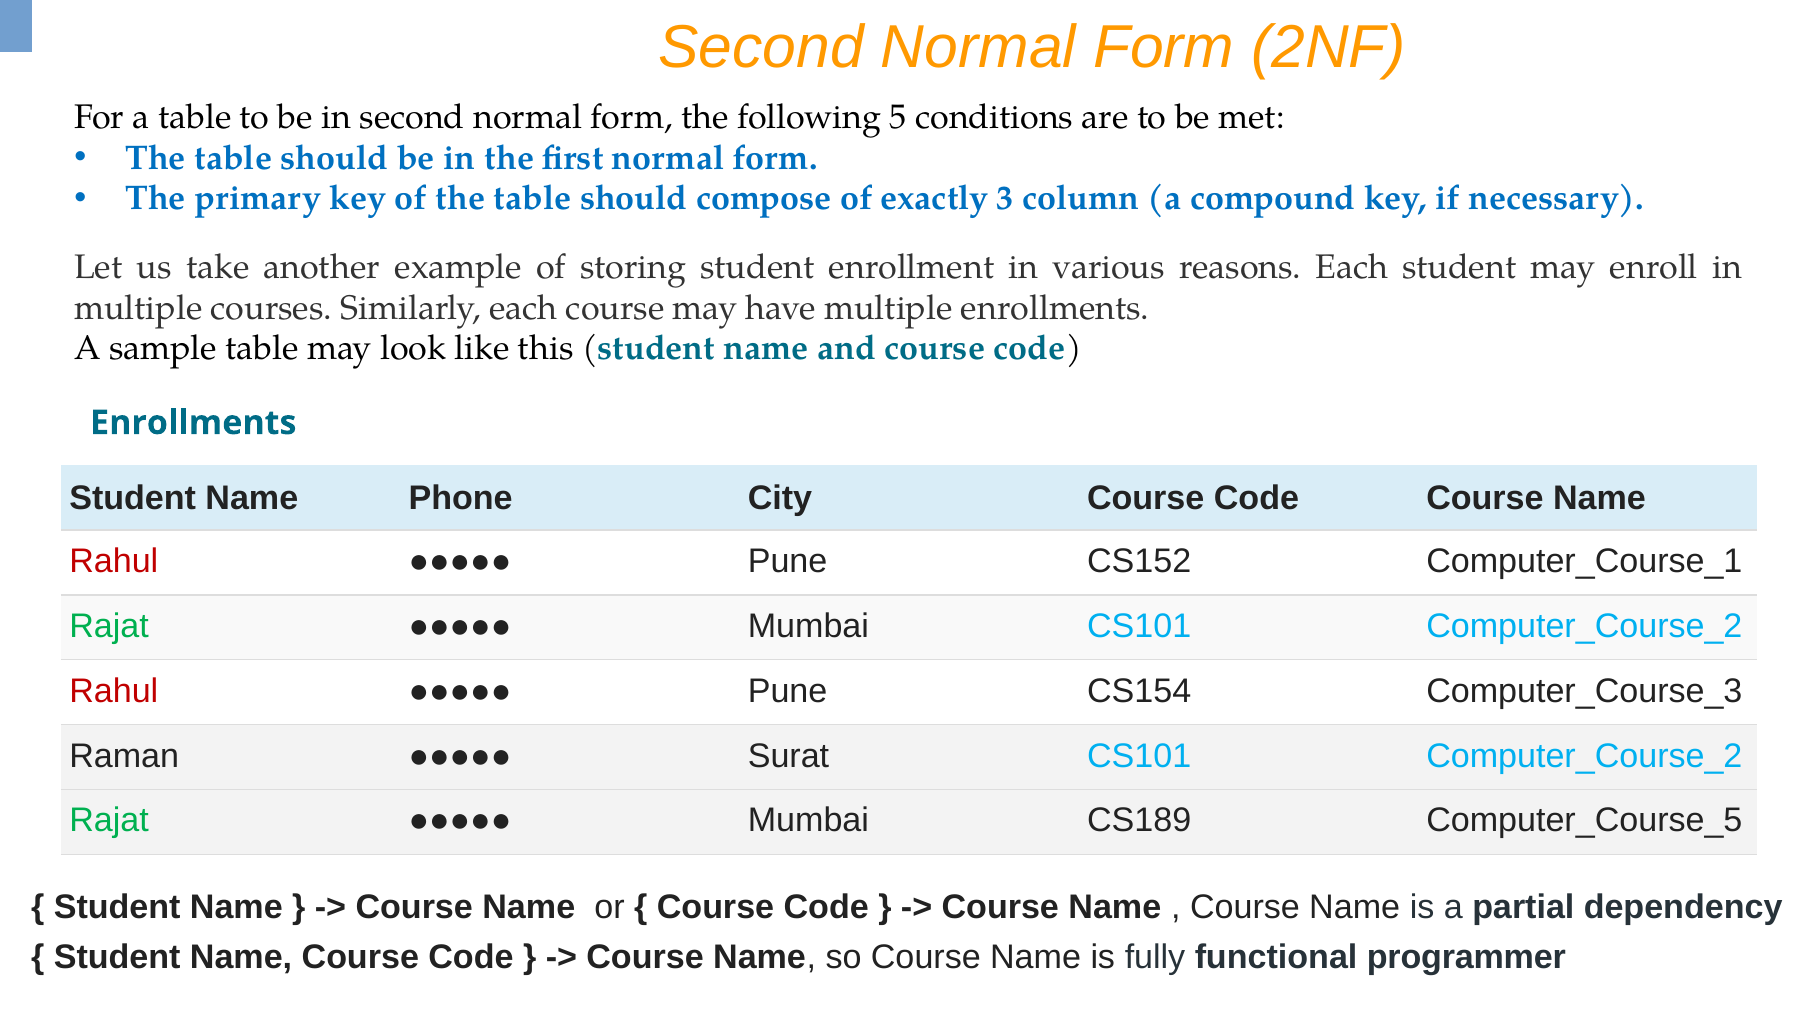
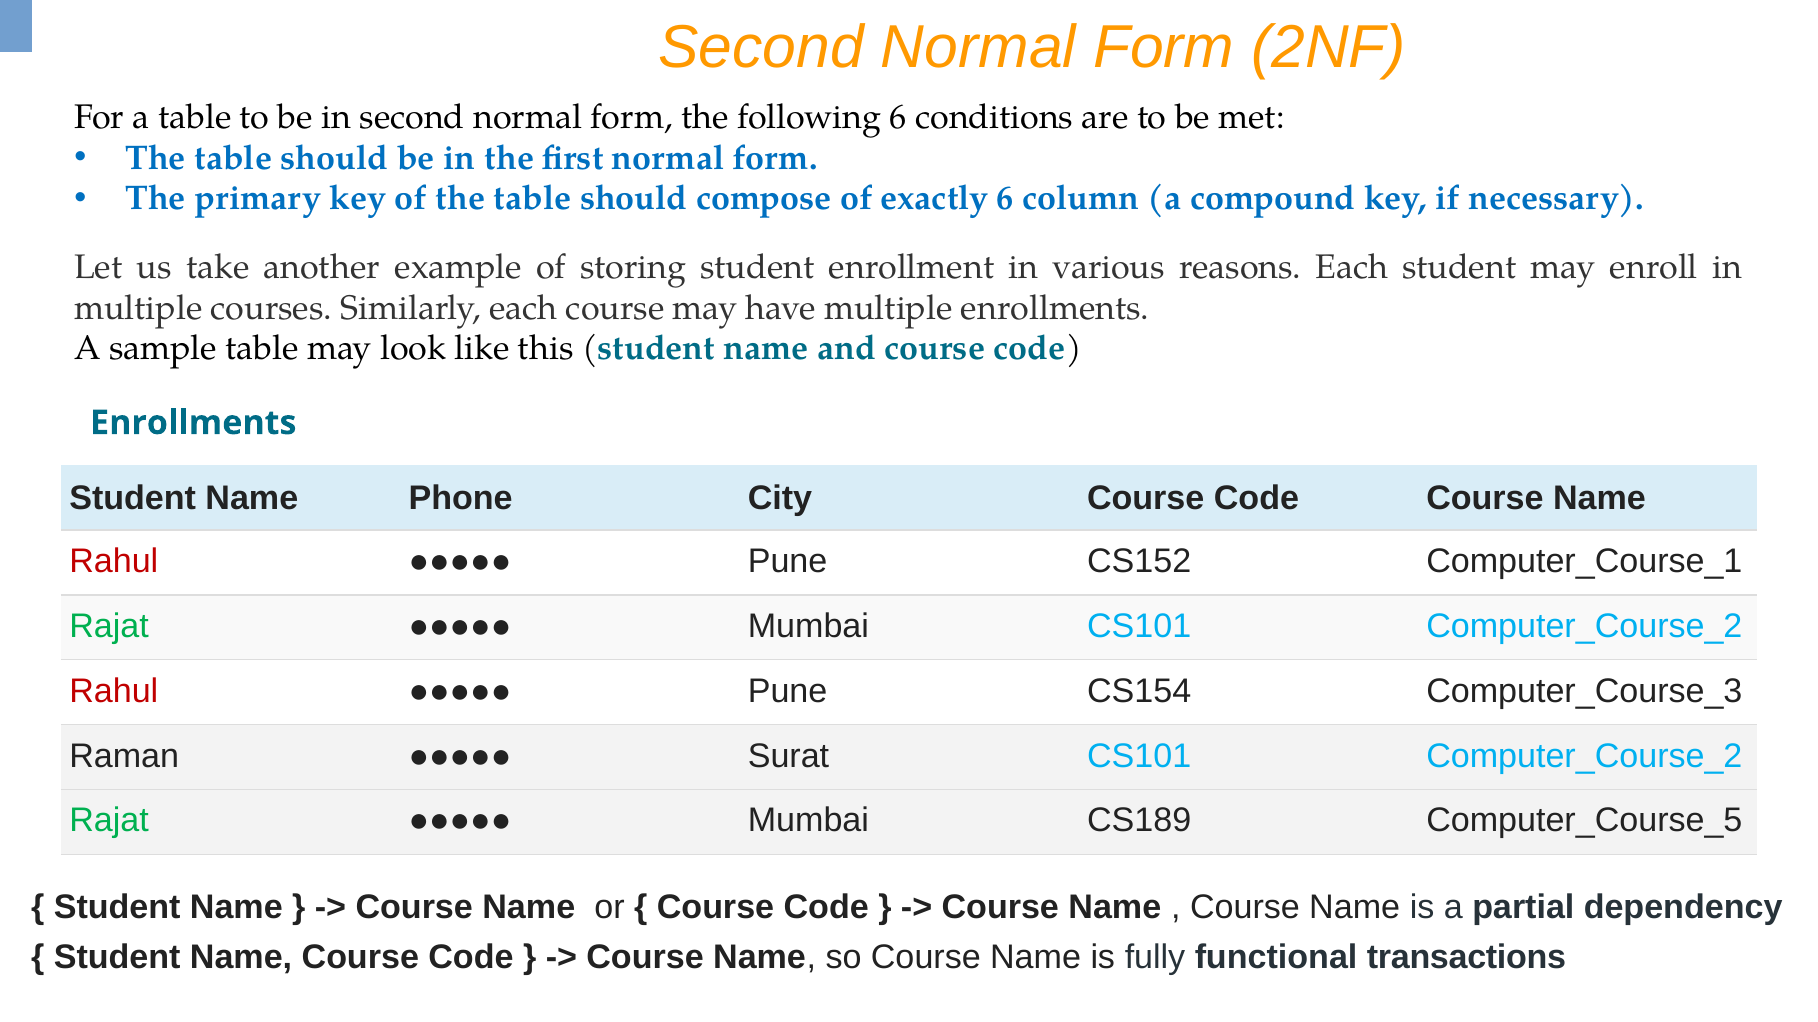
following 5: 5 -> 6
exactly 3: 3 -> 6
programmer: programmer -> transactions
